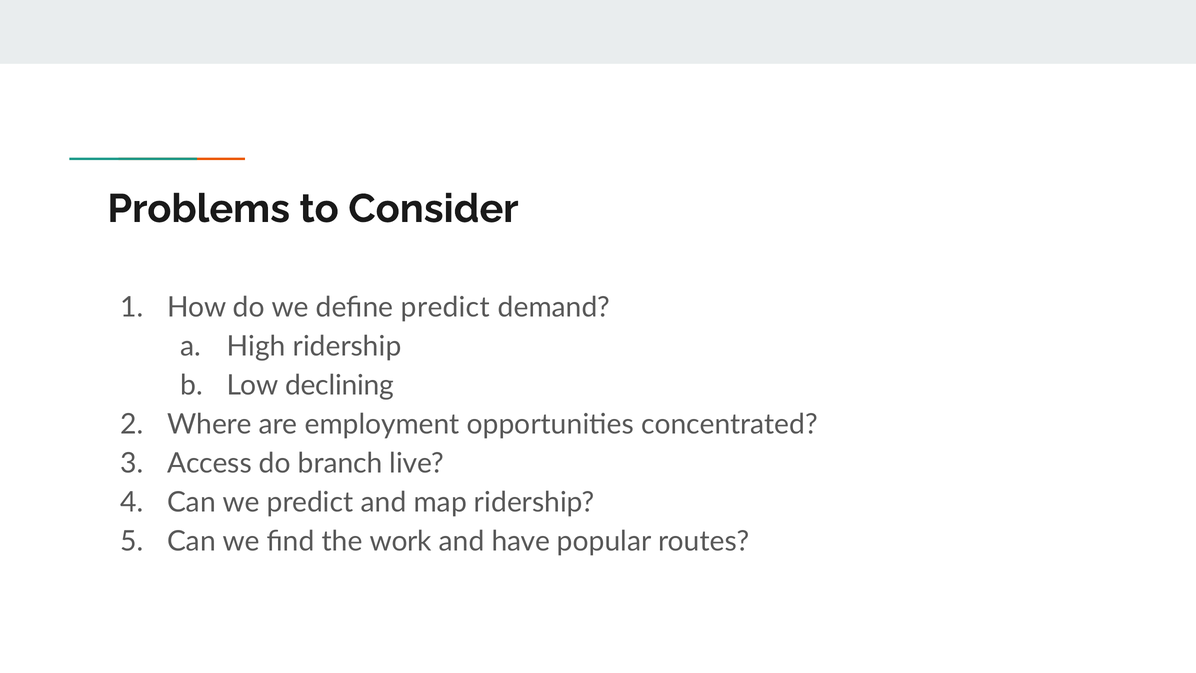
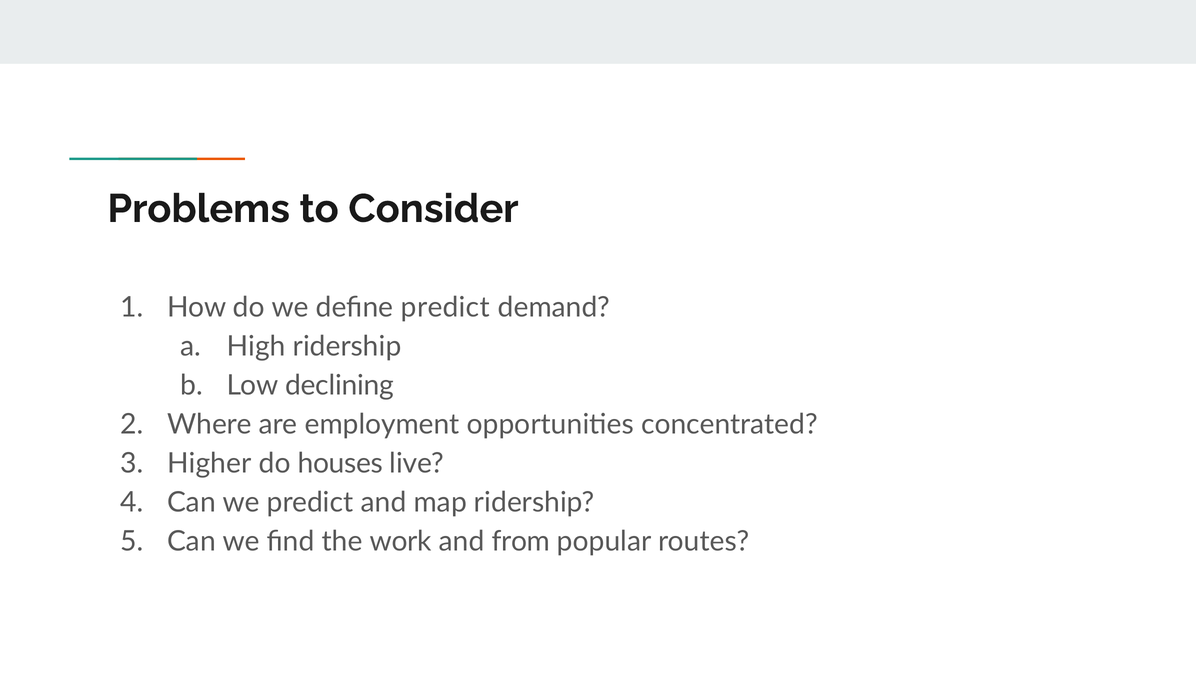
Access: Access -> Higher
branch: branch -> houses
have: have -> from
